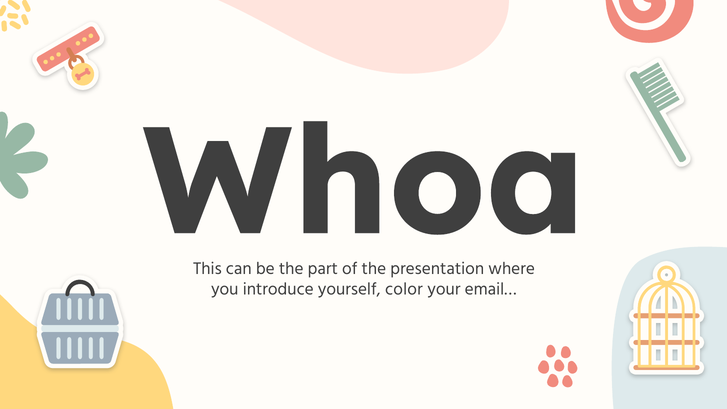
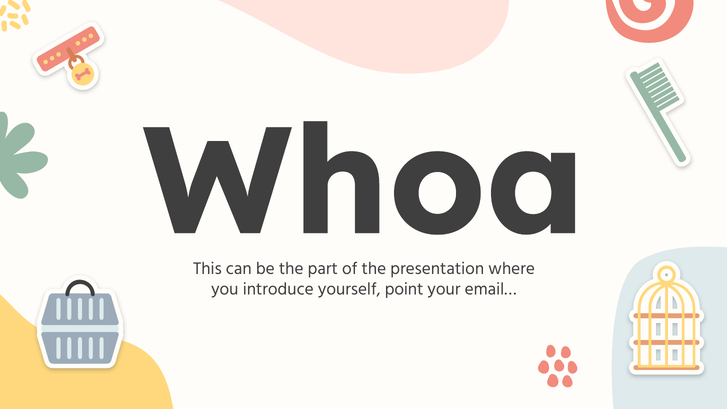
color: color -> point
